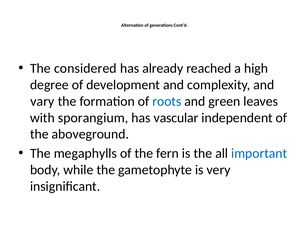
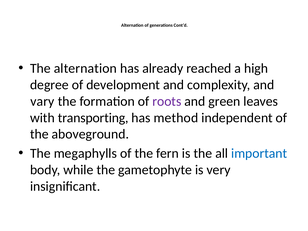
The considered: considered -> alternation
roots colour: blue -> purple
sporangium: sporangium -> transporting
vascular: vascular -> method
